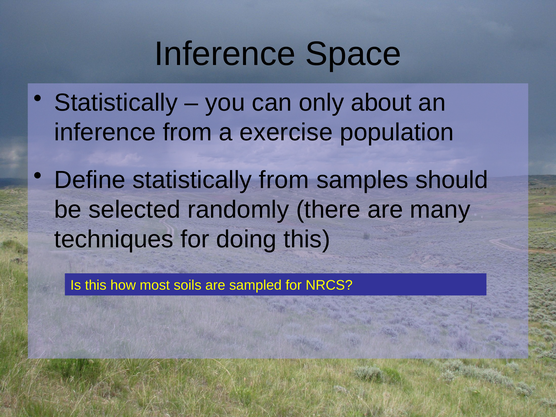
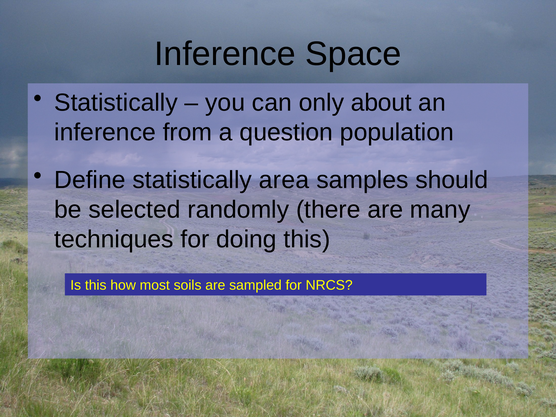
exercise: exercise -> question
statistically from: from -> area
